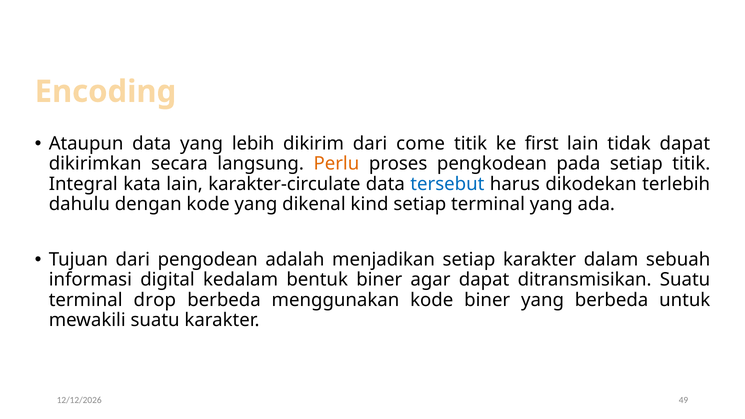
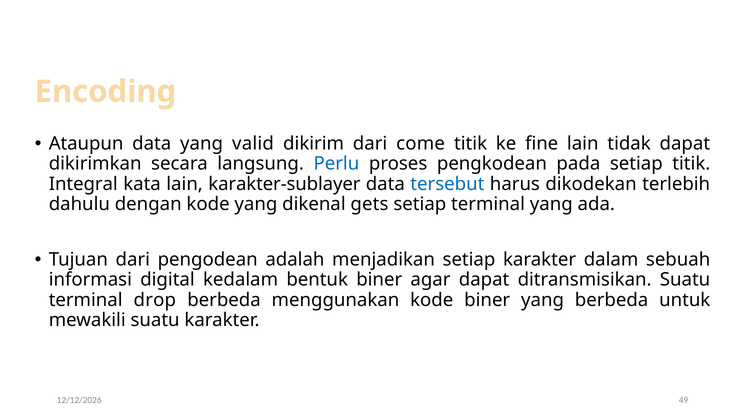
lebih: lebih -> valid
first: first -> fine
Perlu colour: orange -> blue
karakter-circulate: karakter-circulate -> karakter-sublayer
kind: kind -> gets
